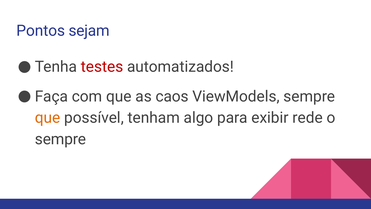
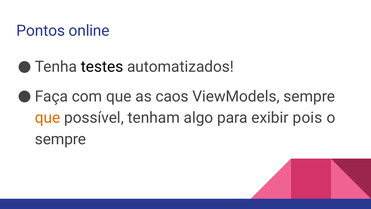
sejam: sejam -> online
testes colour: red -> black
rede: rede -> pois
